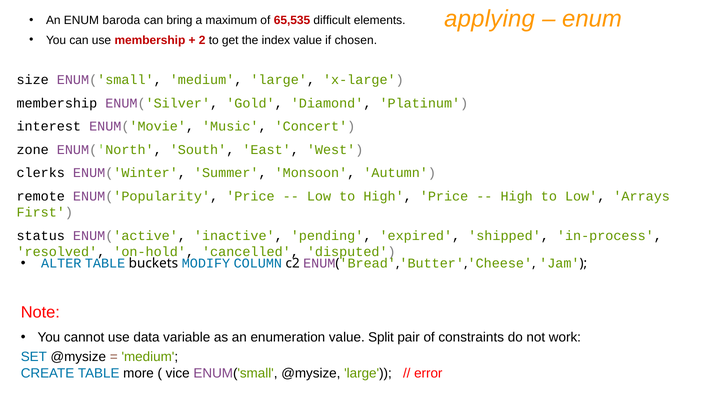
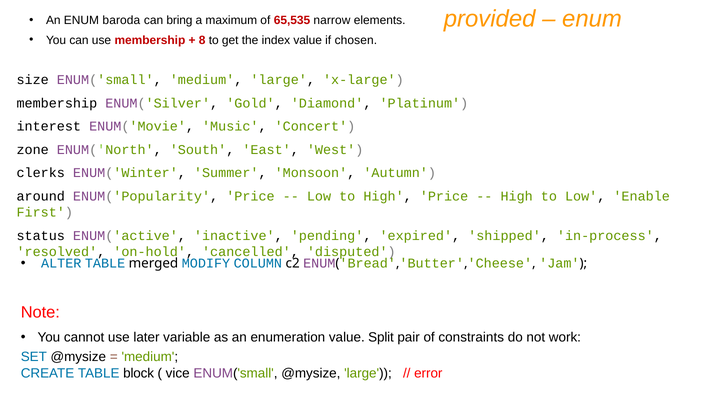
applying: applying -> provided
difficult: difficult -> narrow
2: 2 -> 8
remote: remote -> around
Arrays: Arrays -> Enable
buckets: buckets -> merged
data: data -> later
more: more -> block
